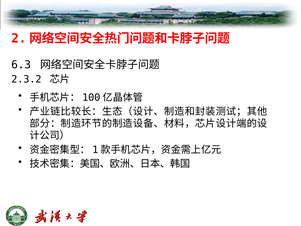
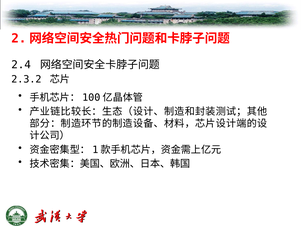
6.3: 6.3 -> 2.4
